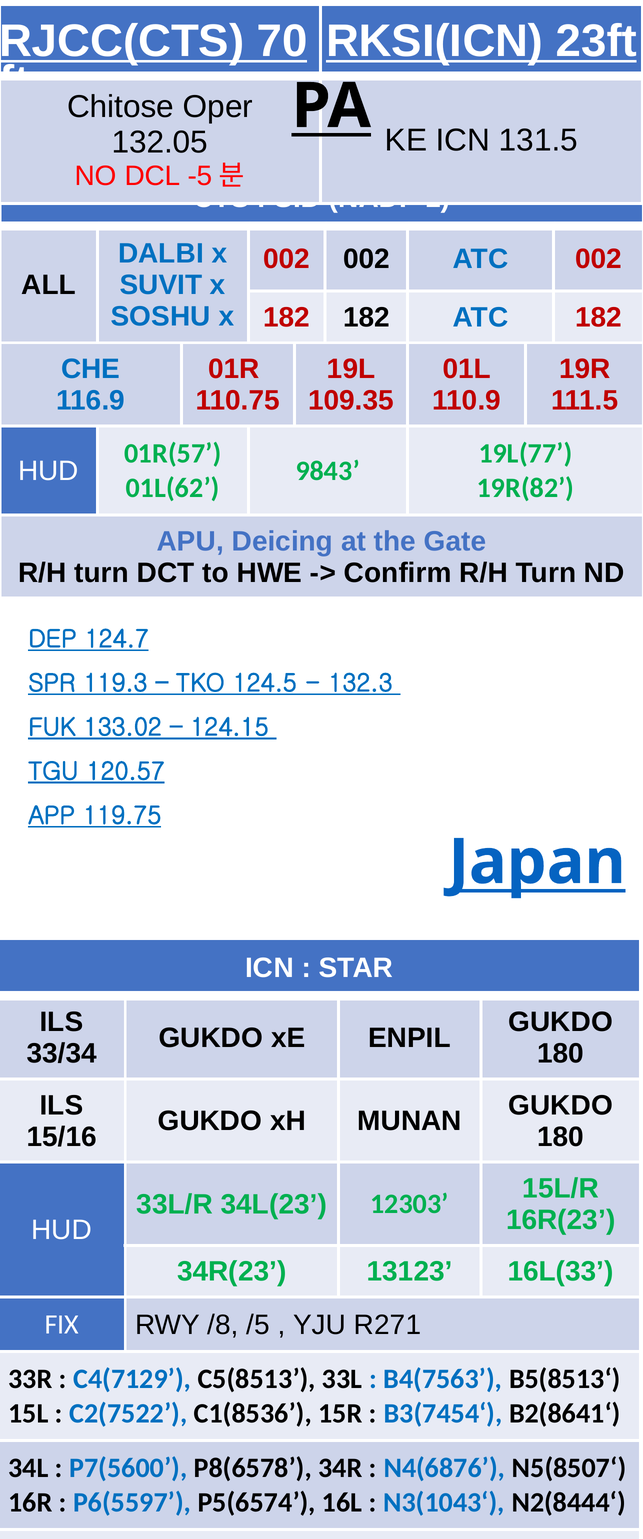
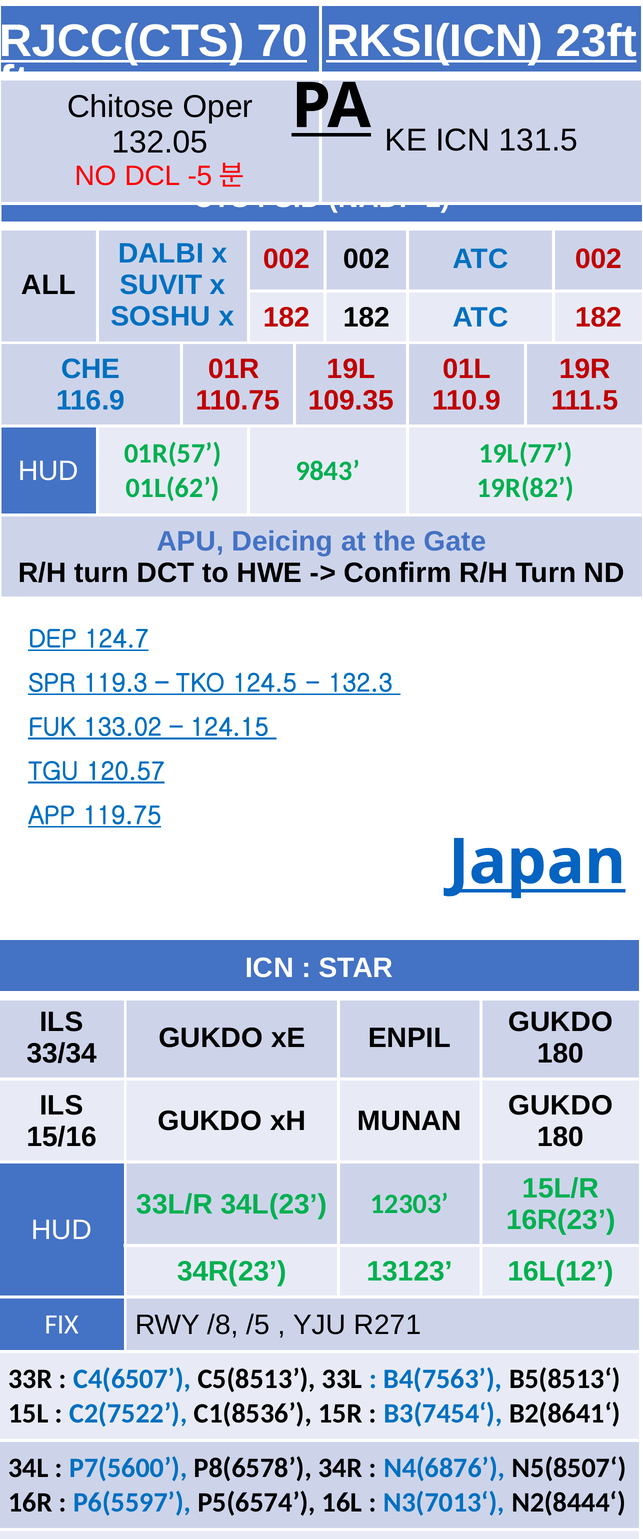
16L(33: 16L(33 -> 16L(12
C4(7129: C4(7129 -> C4(6507
N3(1043‘: N3(1043‘ -> N3(7013‘
